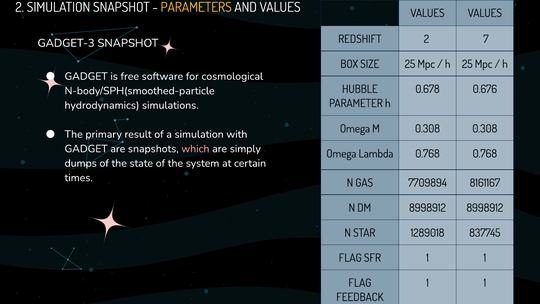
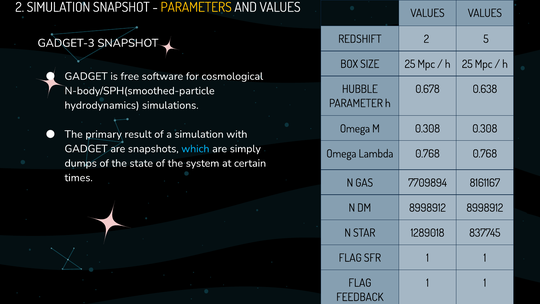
7: 7 -> 5
0.676: 0.676 -> 0.638
which colour: pink -> light blue
